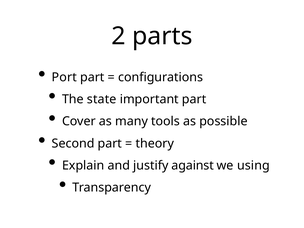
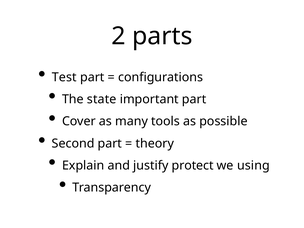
Port: Port -> Test
against: against -> protect
